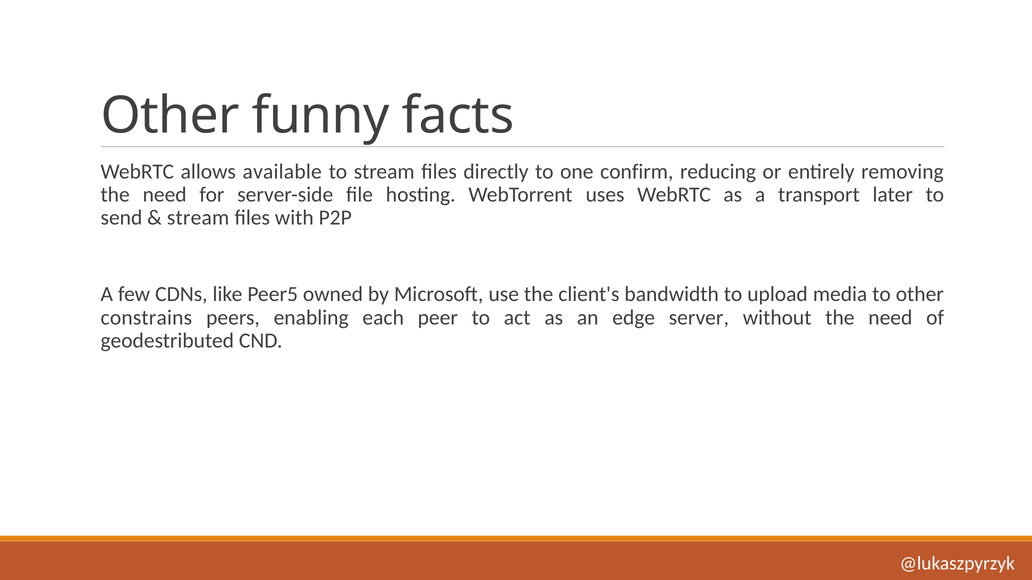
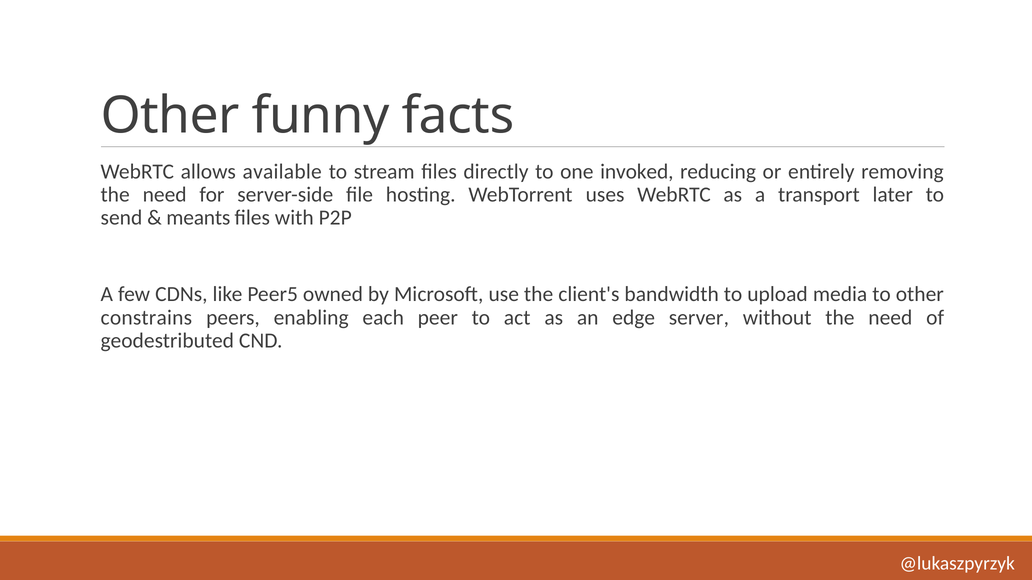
confirm: confirm -> invoked
stream at (198, 218): stream -> meants
